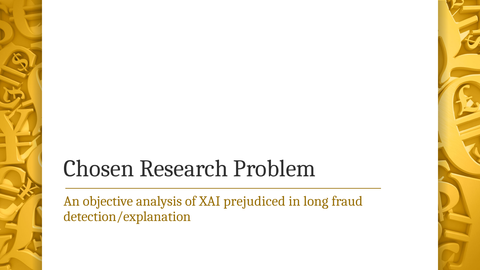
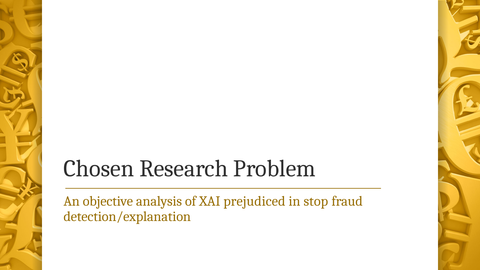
long: long -> stop
